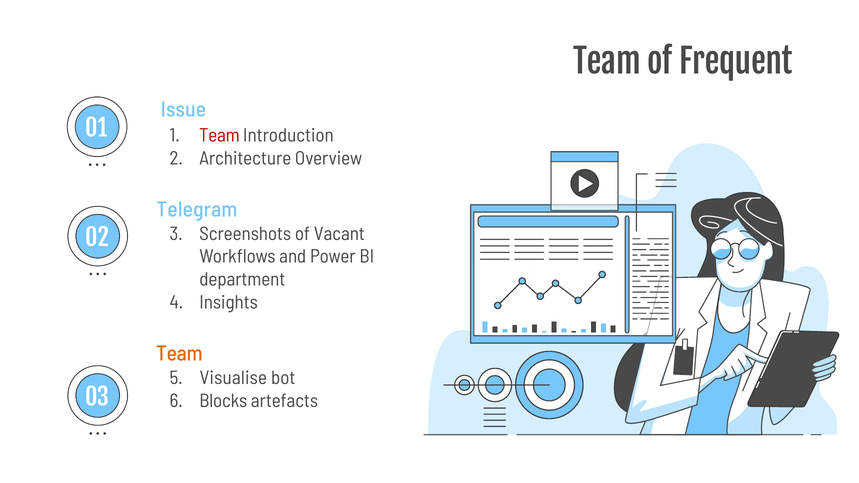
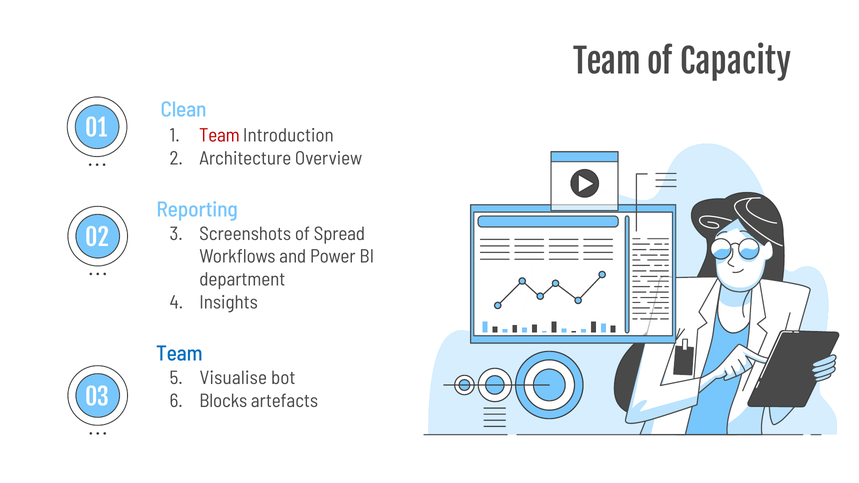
Frequent: Frequent -> Capacity
Issue: Issue -> Clean
Telegram: Telegram -> Reporting
Vacant: Vacant -> Spread
Team at (179, 354) colour: orange -> blue
